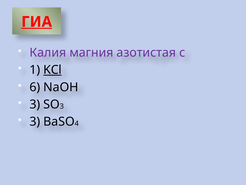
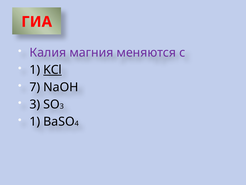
ГИА underline: present -> none
азотистая: азотистая -> меняются
6: 6 -> 7
3 at (35, 121): 3 -> 1
